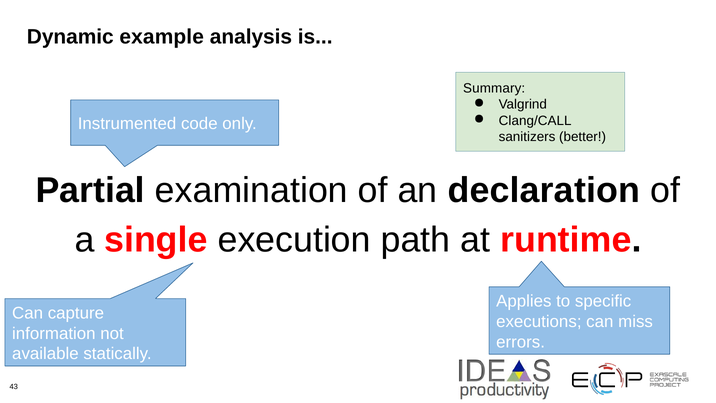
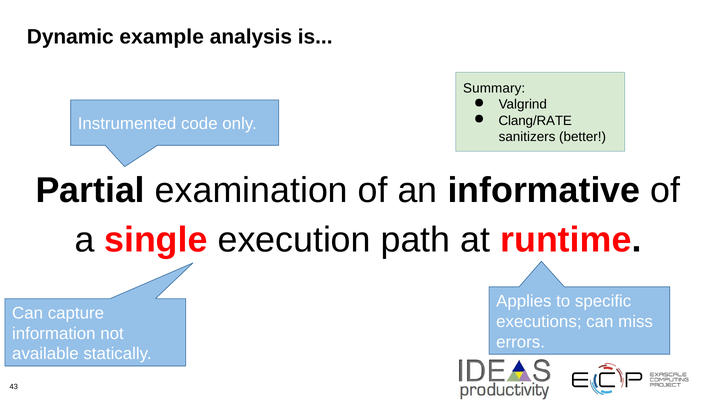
Clang/CALL: Clang/CALL -> Clang/RATE
declaration: declaration -> informative
